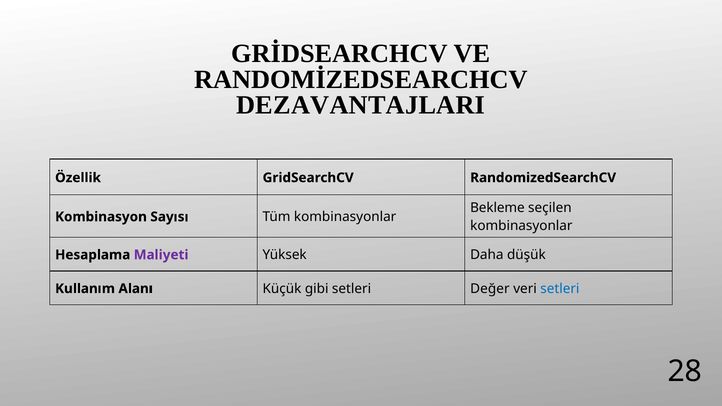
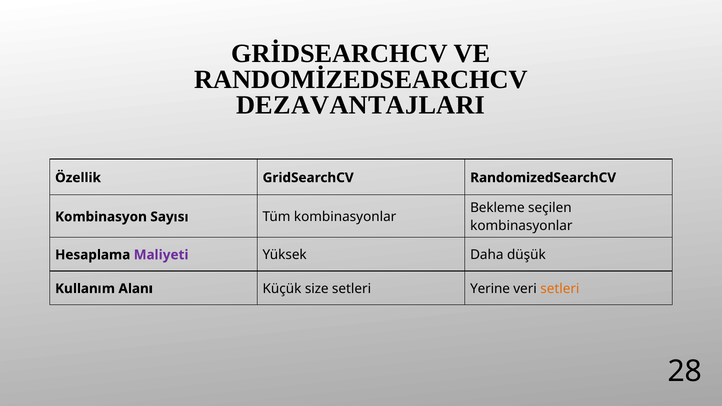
gibi: gibi -> size
Değer: Değer -> Yerine
setleri at (560, 289) colour: blue -> orange
